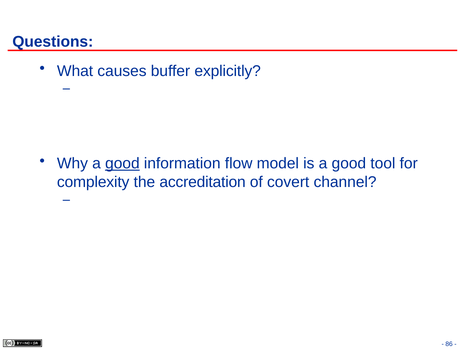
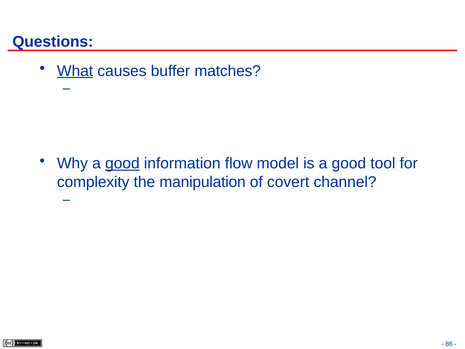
What underline: none -> present
explicitly: explicitly -> matches
accreditation: accreditation -> manipulation
